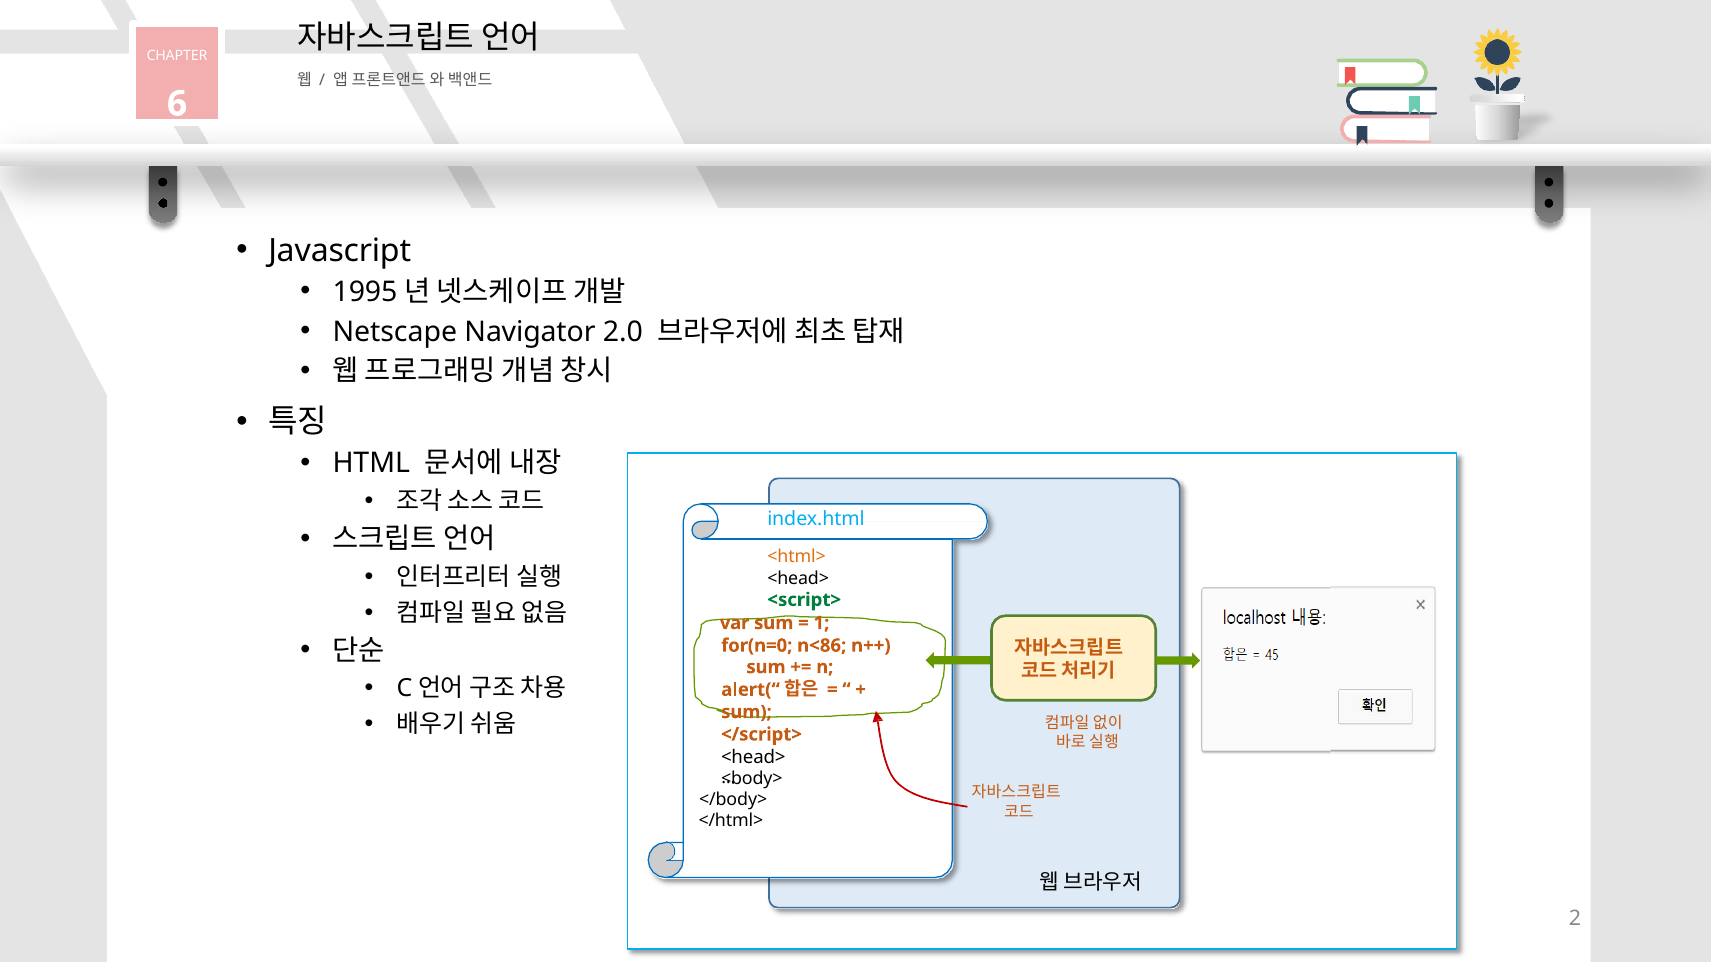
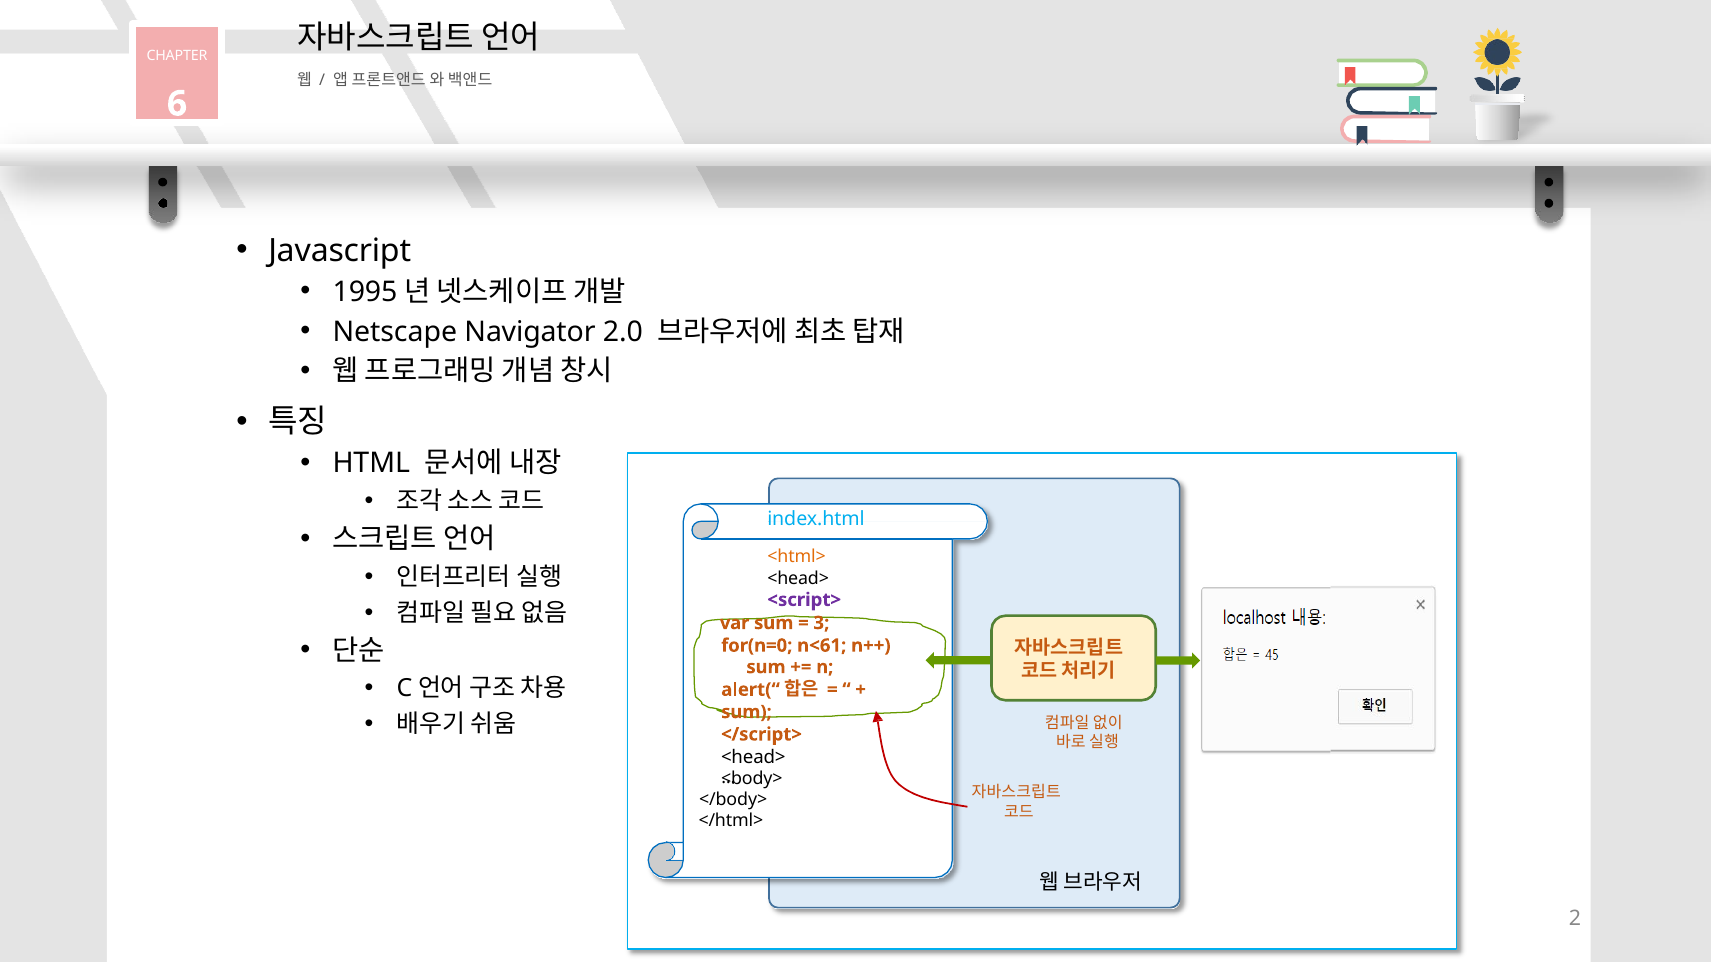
<script> colour: green -> purple
1: 1 -> 3
n<86: n<86 -> n<61
